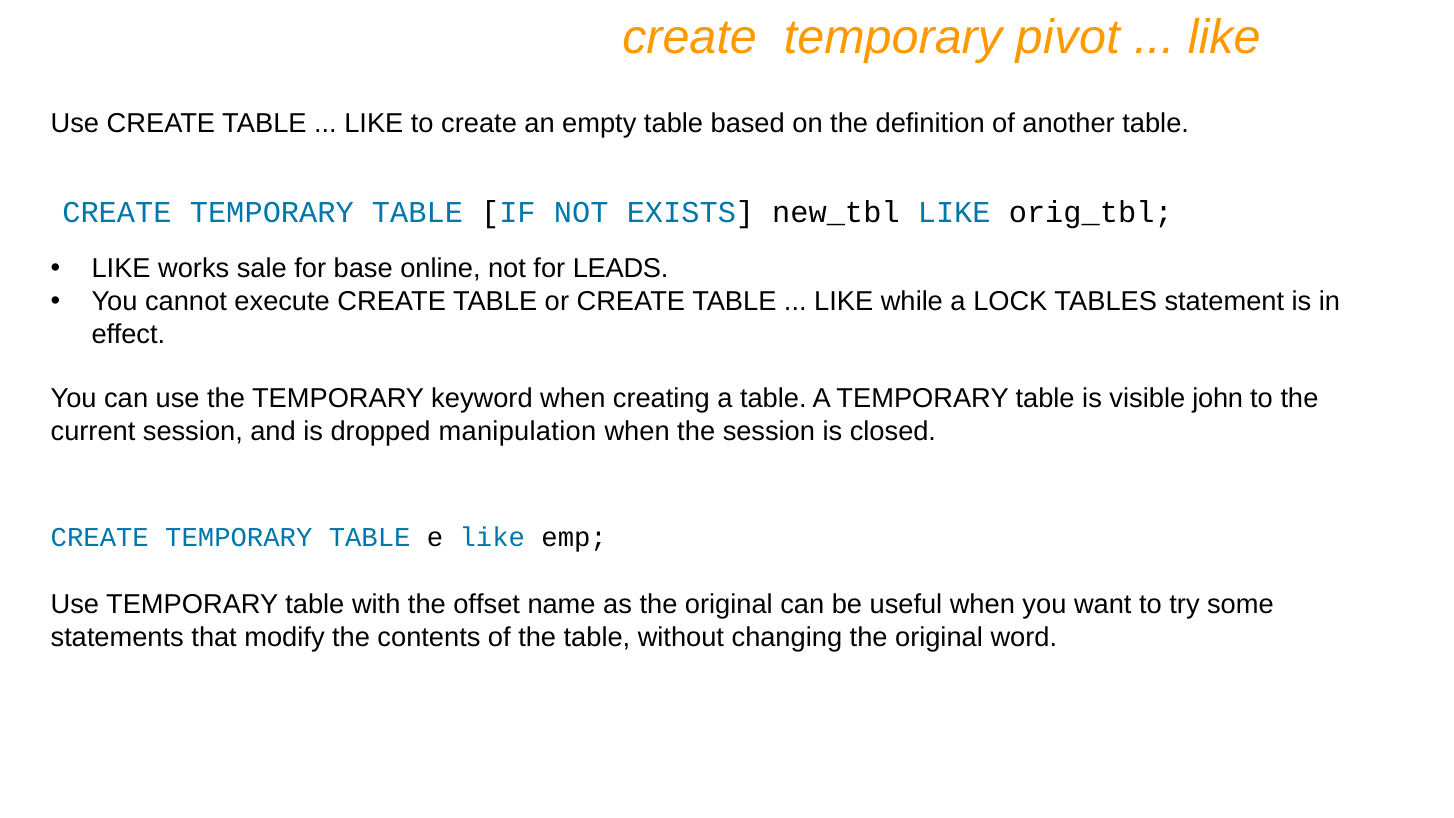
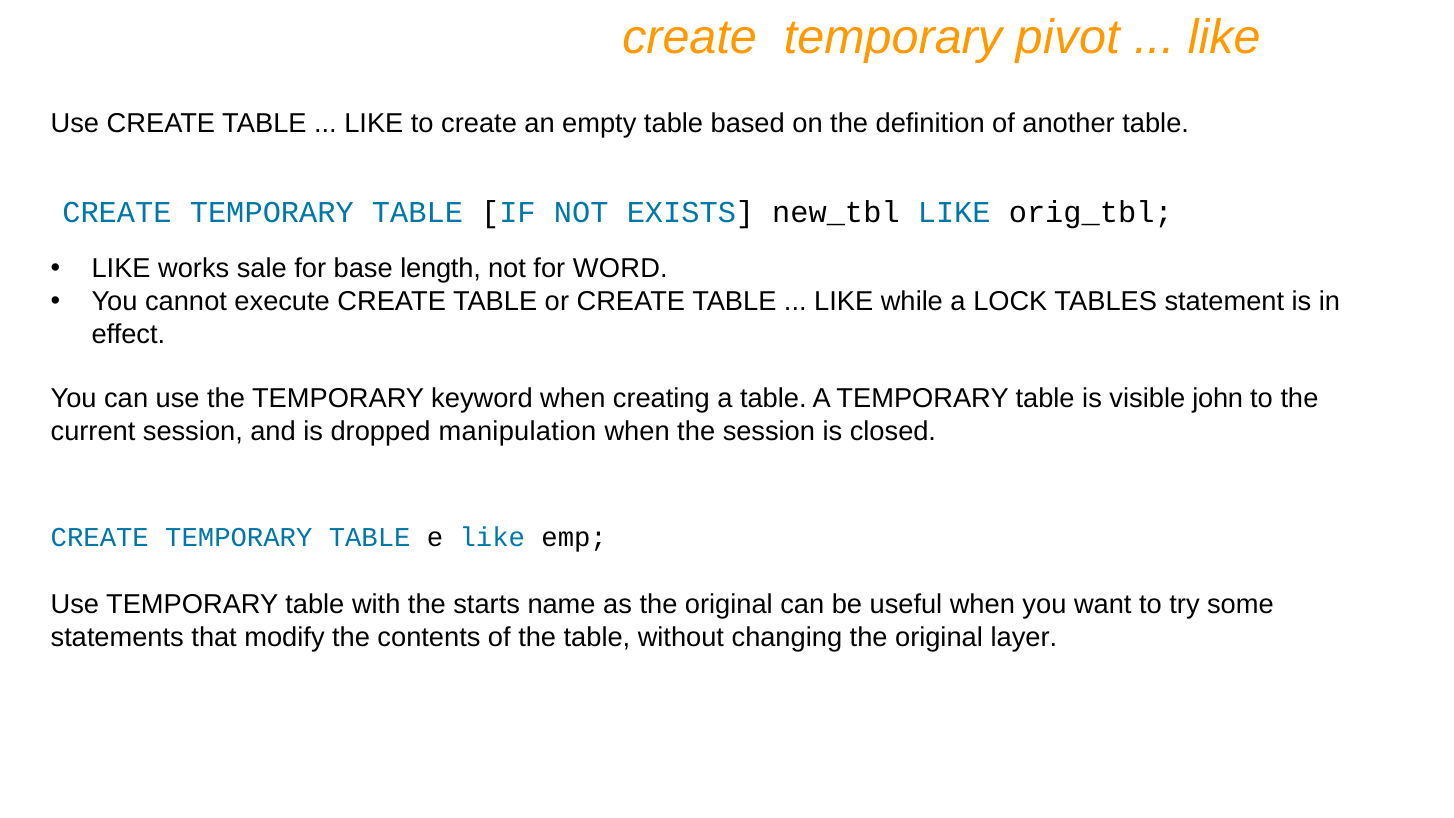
online: online -> length
LEADS: LEADS -> WORD
offset: offset -> starts
word: word -> layer
